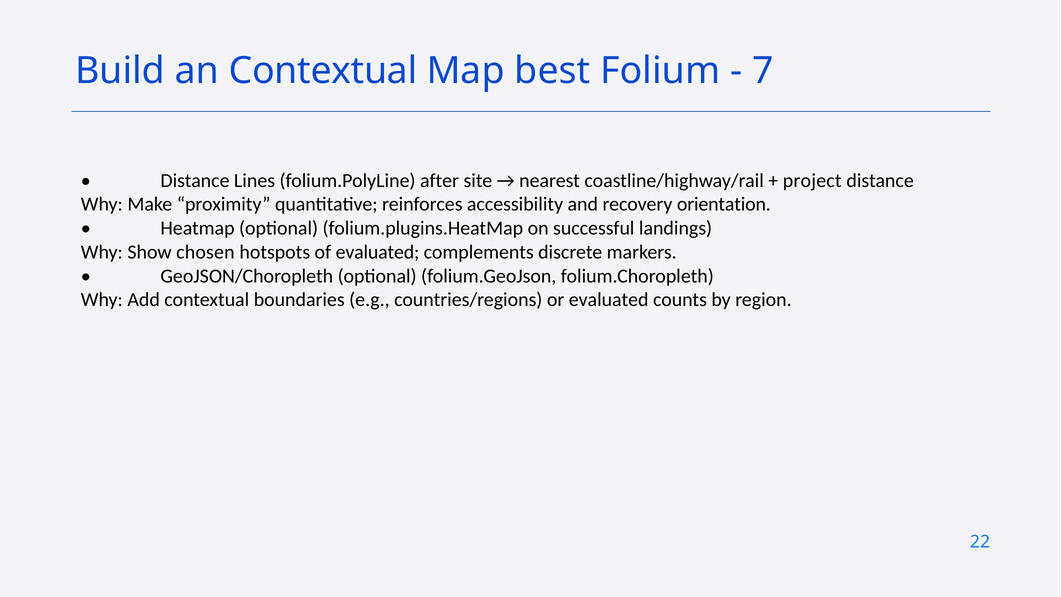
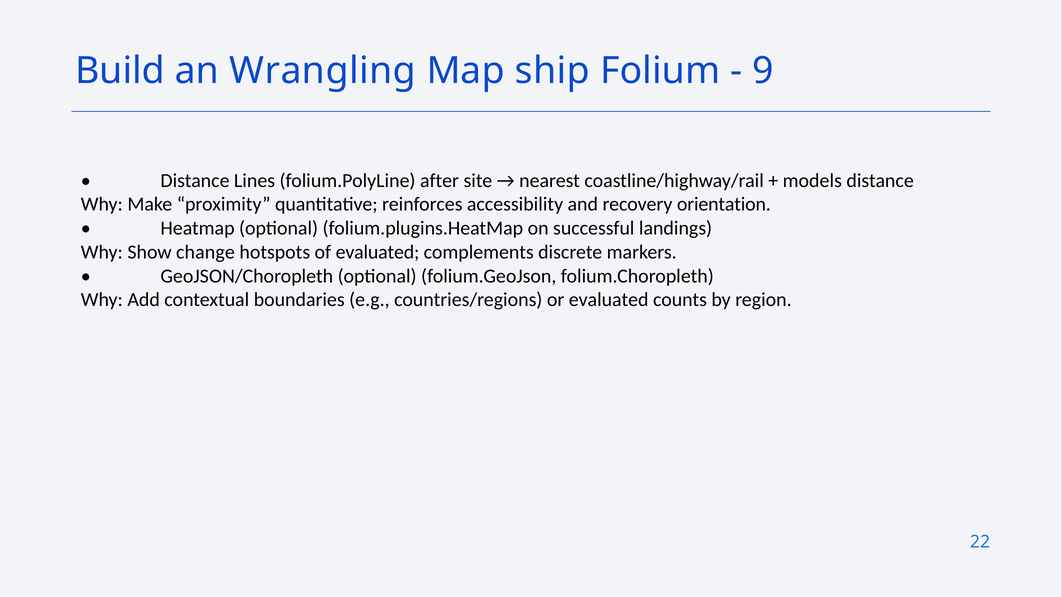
an Contextual: Contextual -> Wrangling
best: best -> ship
7: 7 -> 9
project: project -> models
chosen: chosen -> change
